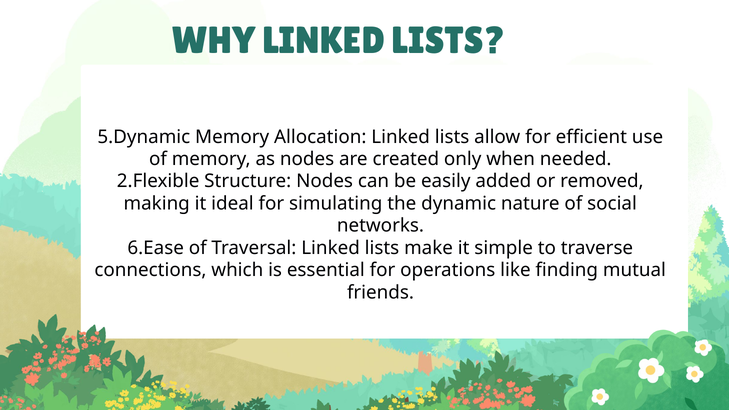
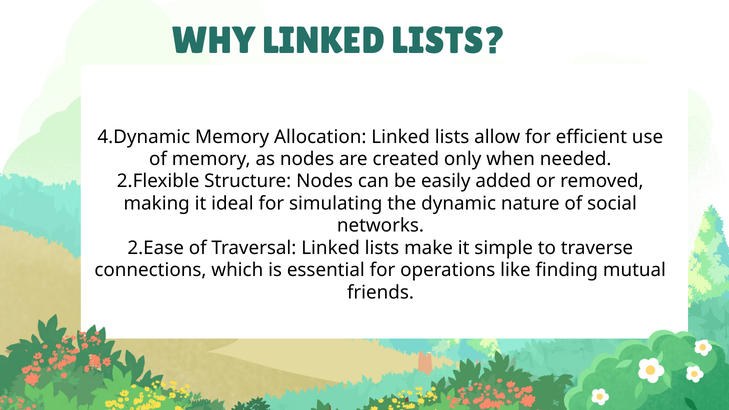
5.Dynamic: 5.Dynamic -> 4.Dynamic
6.Ease: 6.Ease -> 2.Ease
